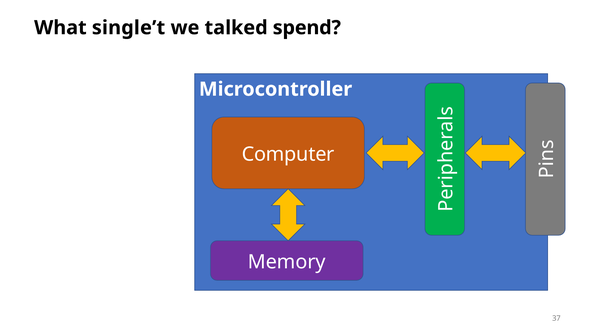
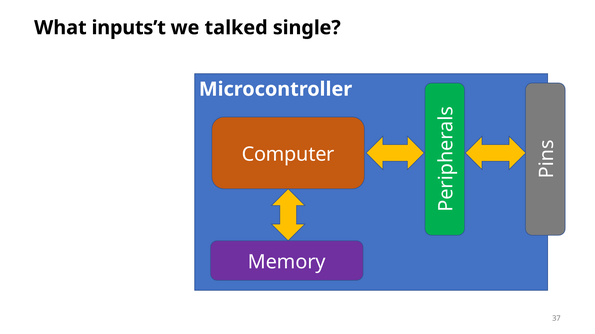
single’t: single’t -> inputs’t
spend: spend -> single
